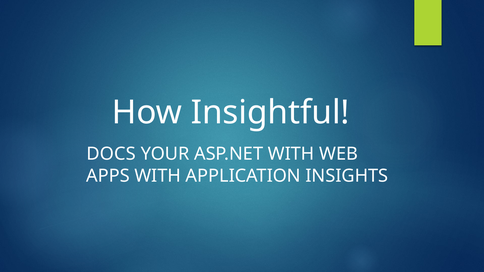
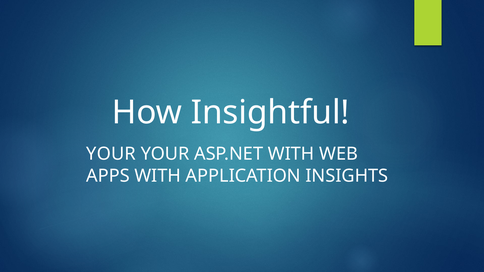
DOCS at (111, 154): DOCS -> YOUR
